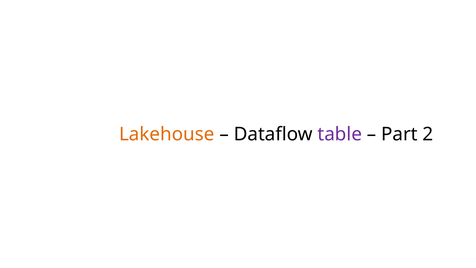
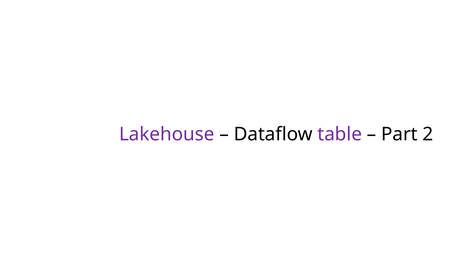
Lakehouse colour: orange -> purple
